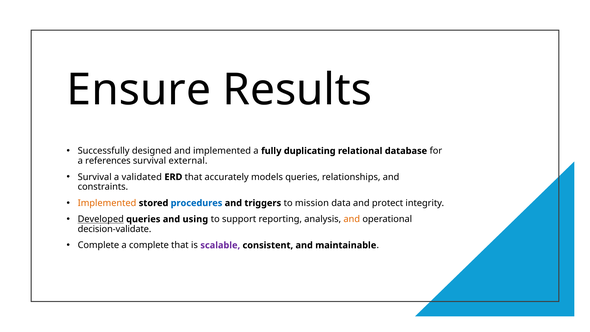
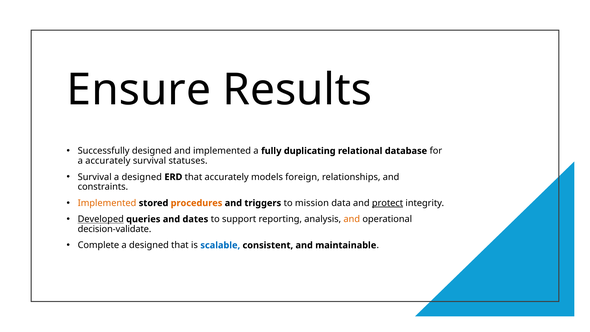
a references: references -> accurately
external: external -> statuses
validated at (142, 177): validated -> designed
models queries: queries -> foreign
procedures colour: blue -> orange
protect underline: none -> present
using: using -> dates
complete at (149, 245): complete -> designed
scalable colour: purple -> blue
